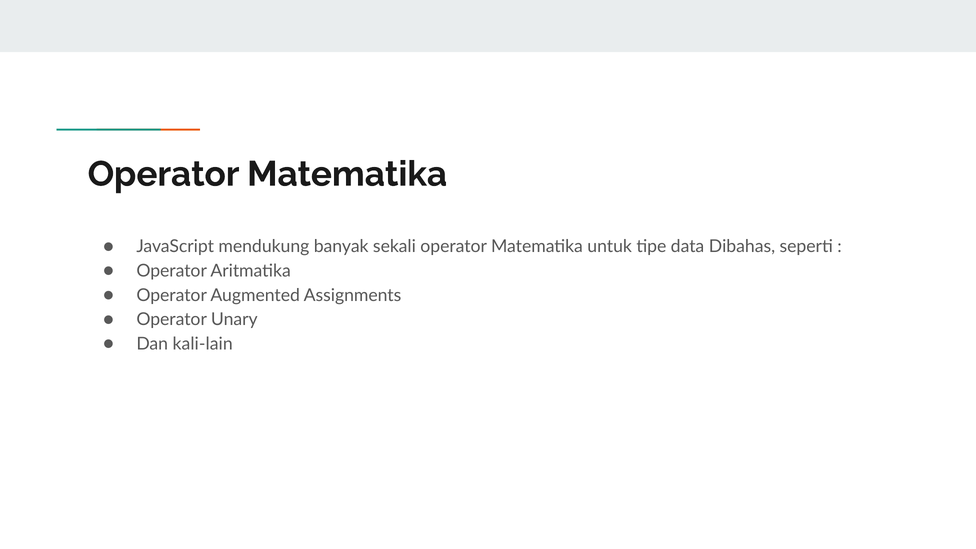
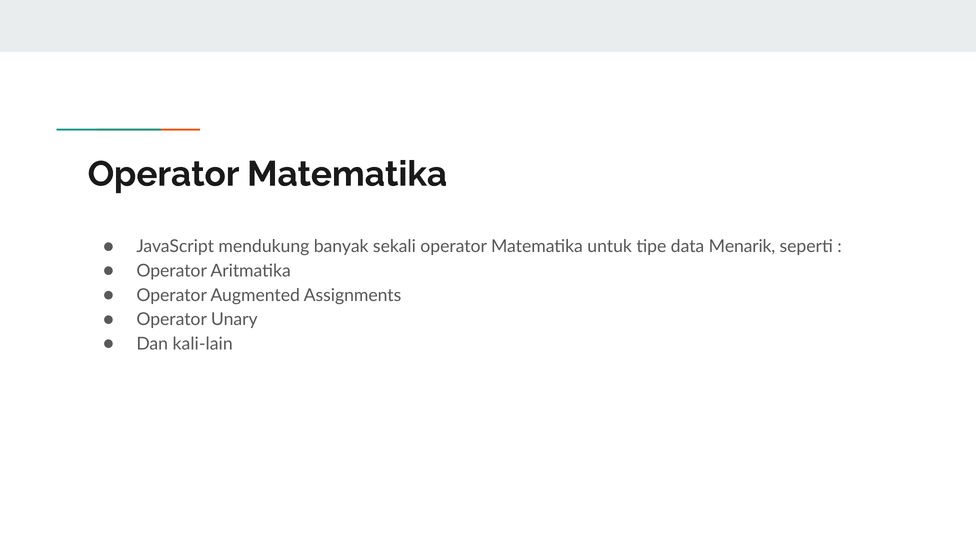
Dibahas: Dibahas -> Menarik
